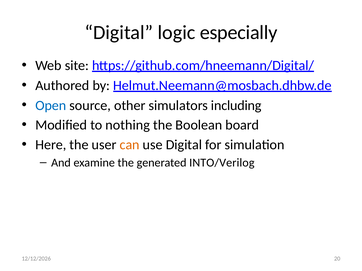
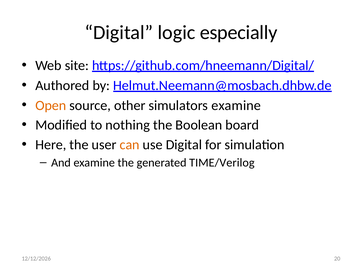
Open colour: blue -> orange
simulators including: including -> examine
INTO/Verilog: INTO/Verilog -> TIME/Verilog
